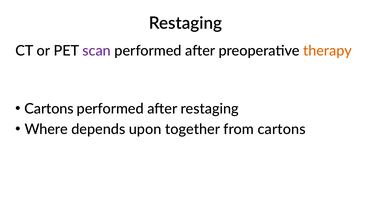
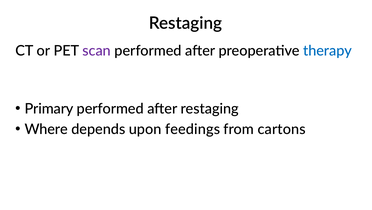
therapy colour: orange -> blue
Cartons at (49, 109): Cartons -> Primary
together: together -> feedings
